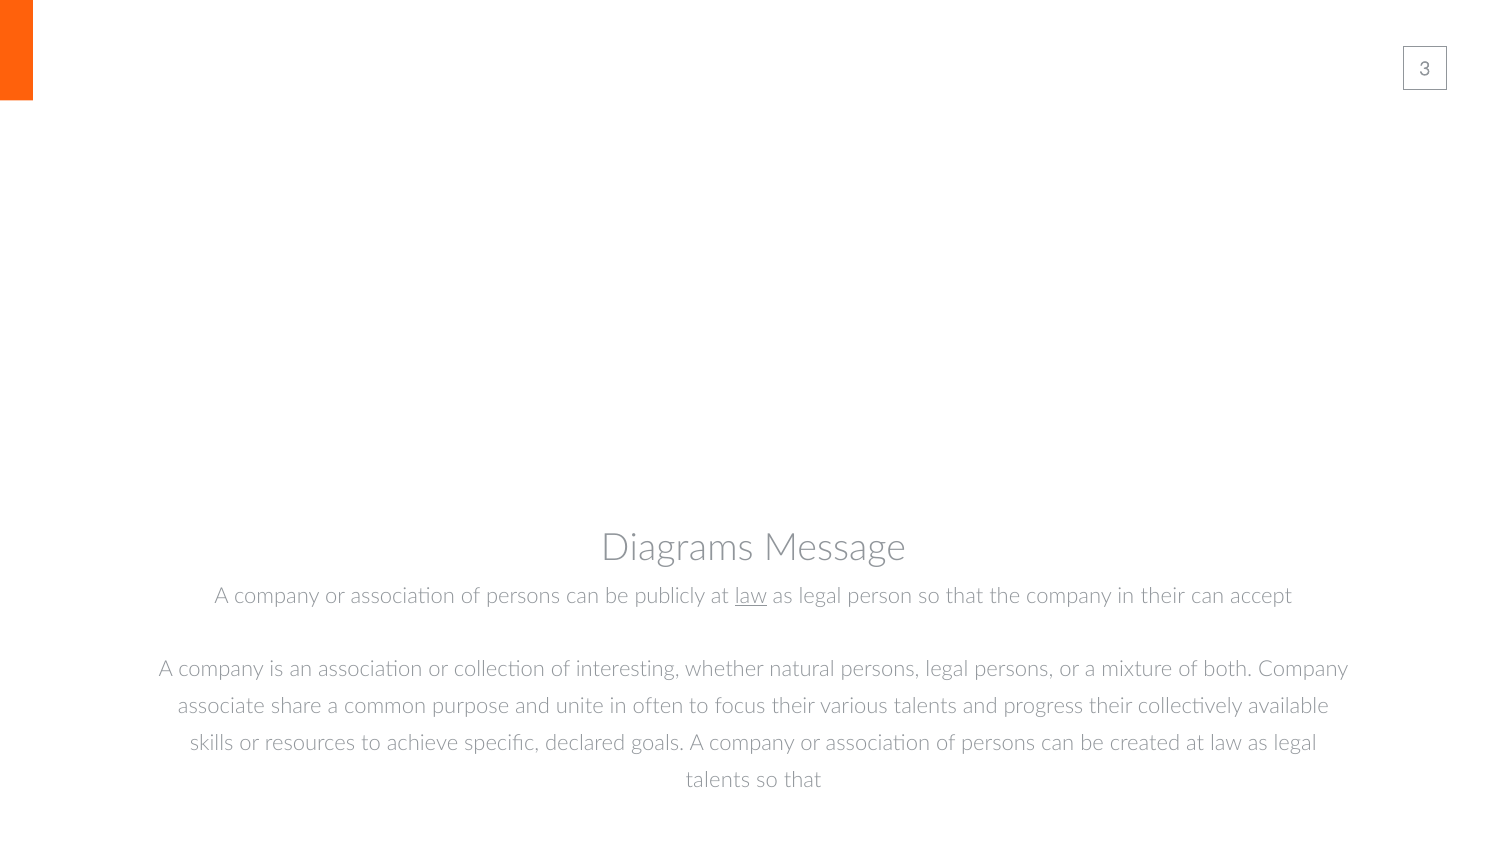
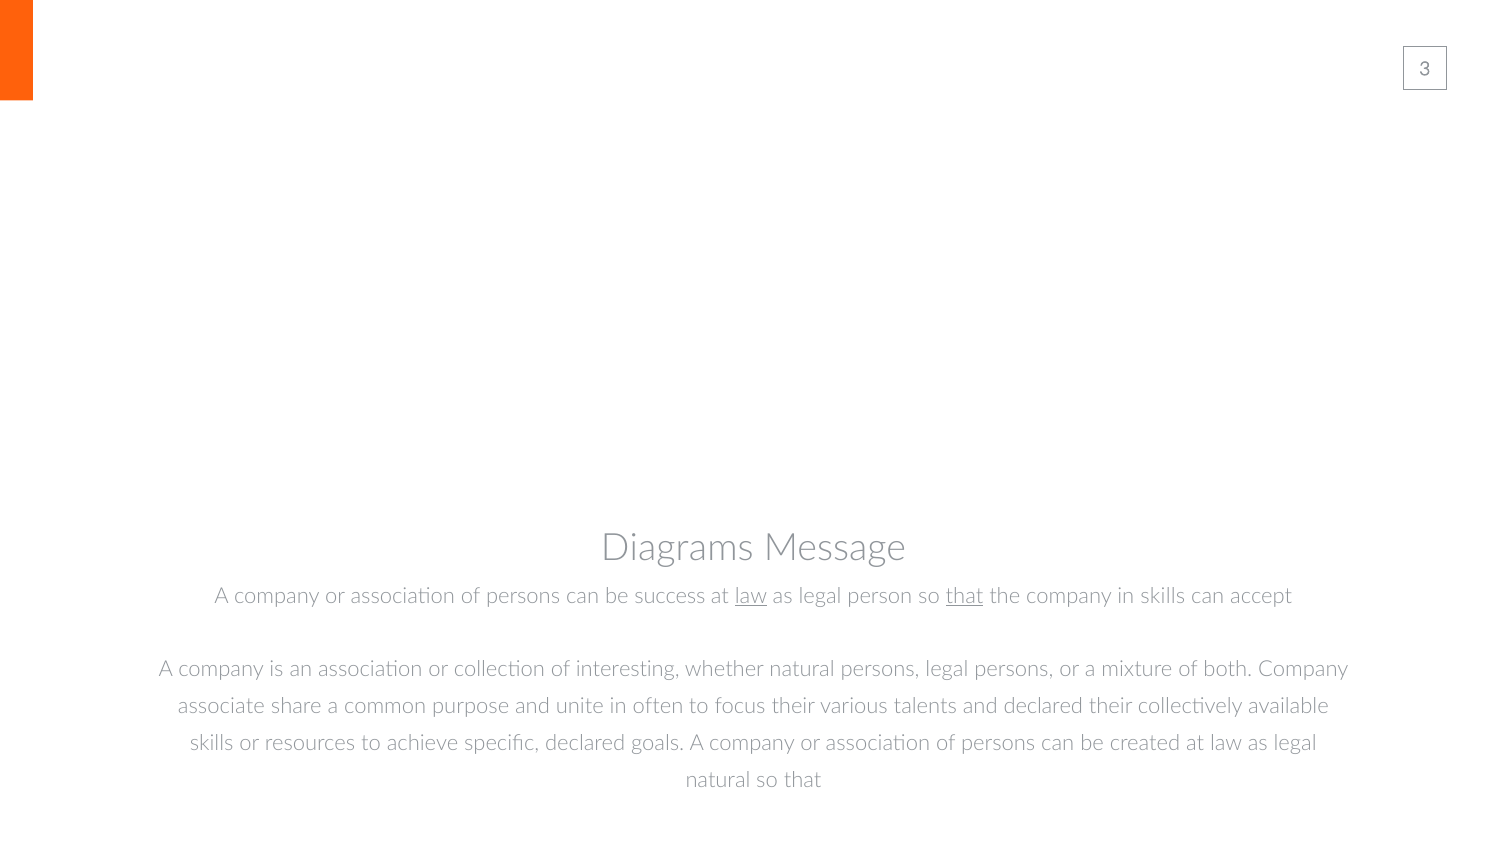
publicly: publicly -> success
that at (965, 596) underline: none -> present
in their: their -> skills
and progress: progress -> declared
talents at (718, 780): talents -> natural
